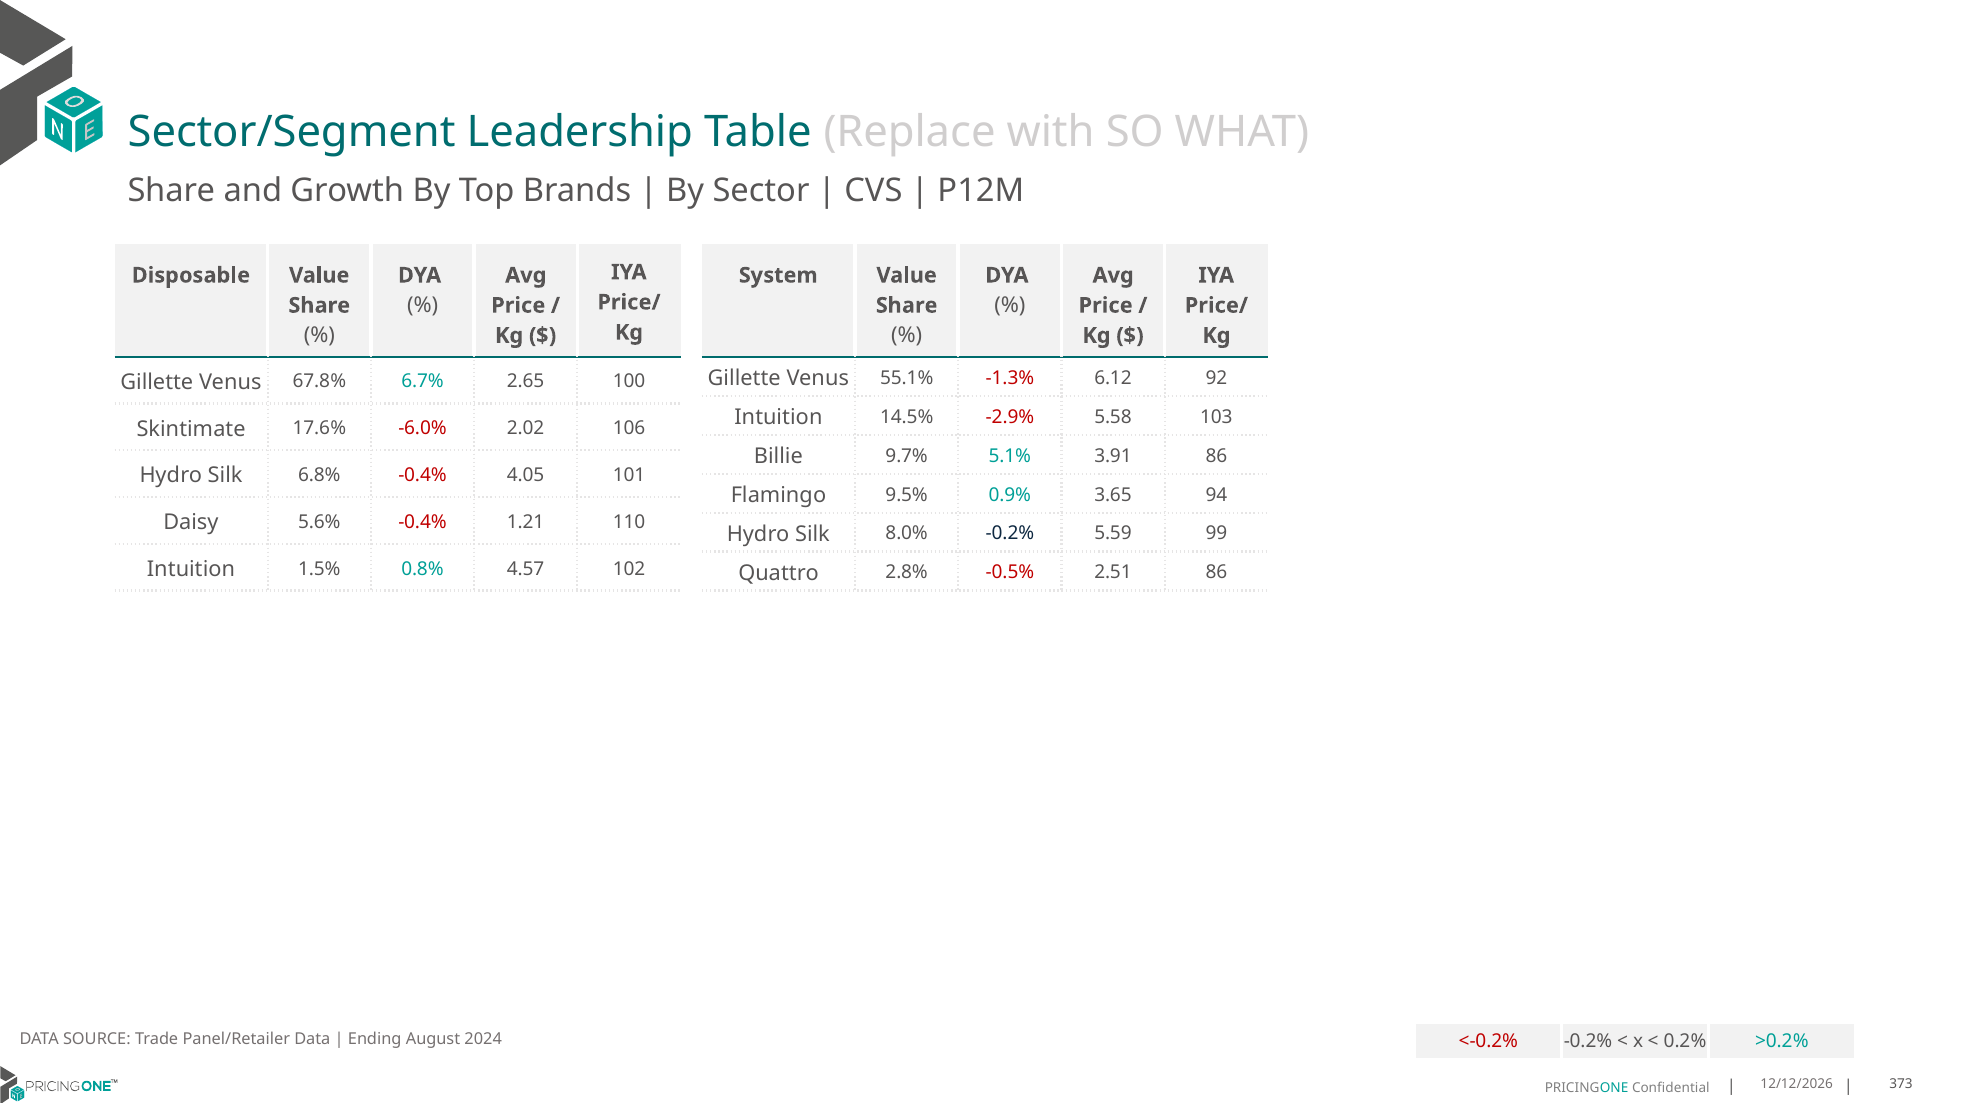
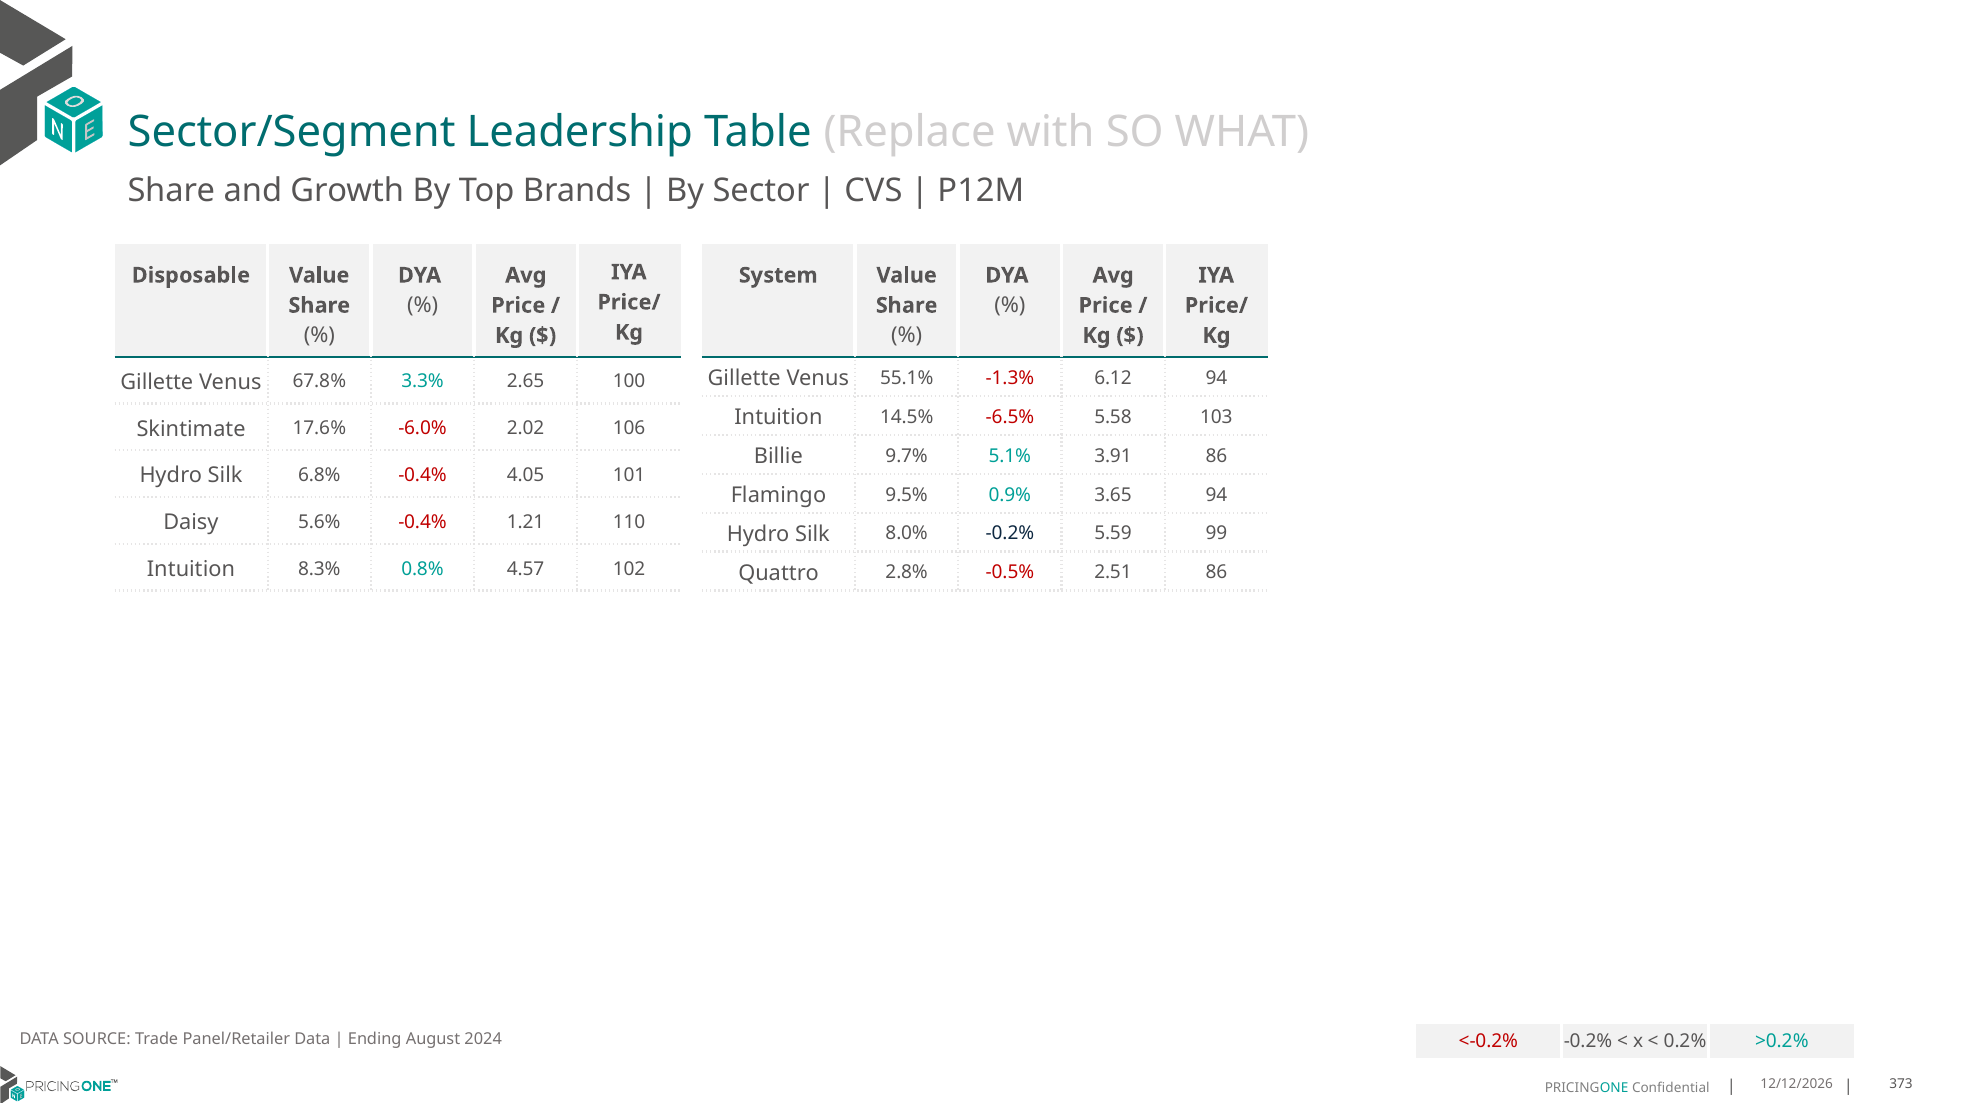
6.12 92: 92 -> 94
6.7%: 6.7% -> 3.3%
-2.9%: -2.9% -> -6.5%
1.5%: 1.5% -> 8.3%
